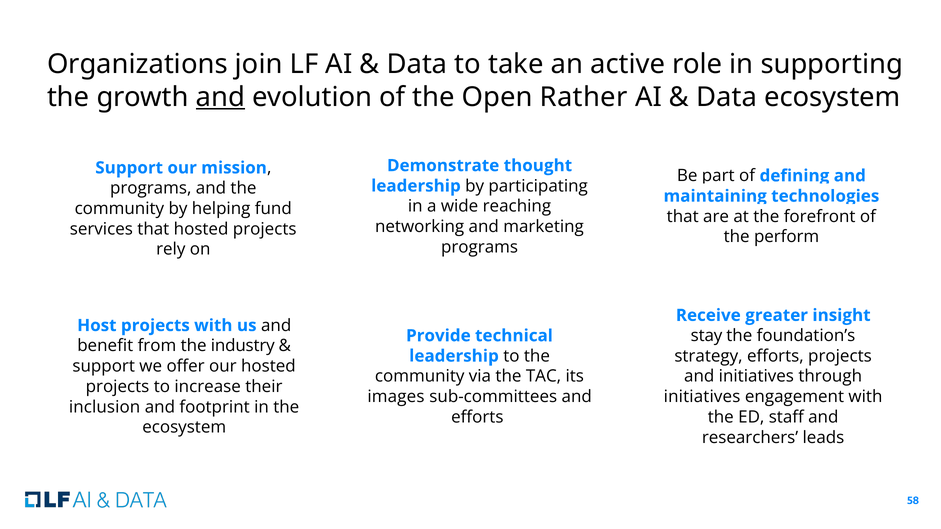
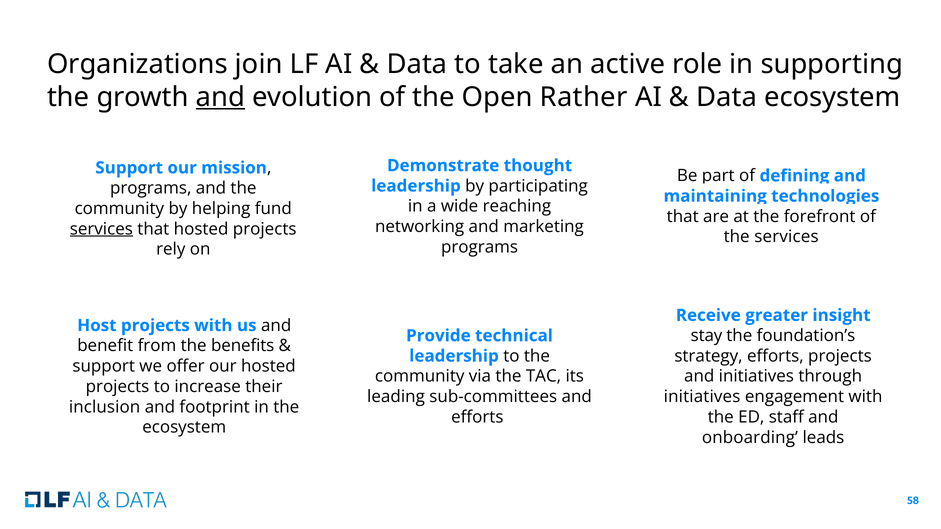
services at (101, 229) underline: none -> present
the perform: perform -> services
industry: industry -> benefits
images: images -> leading
researchers: researchers -> onboarding
